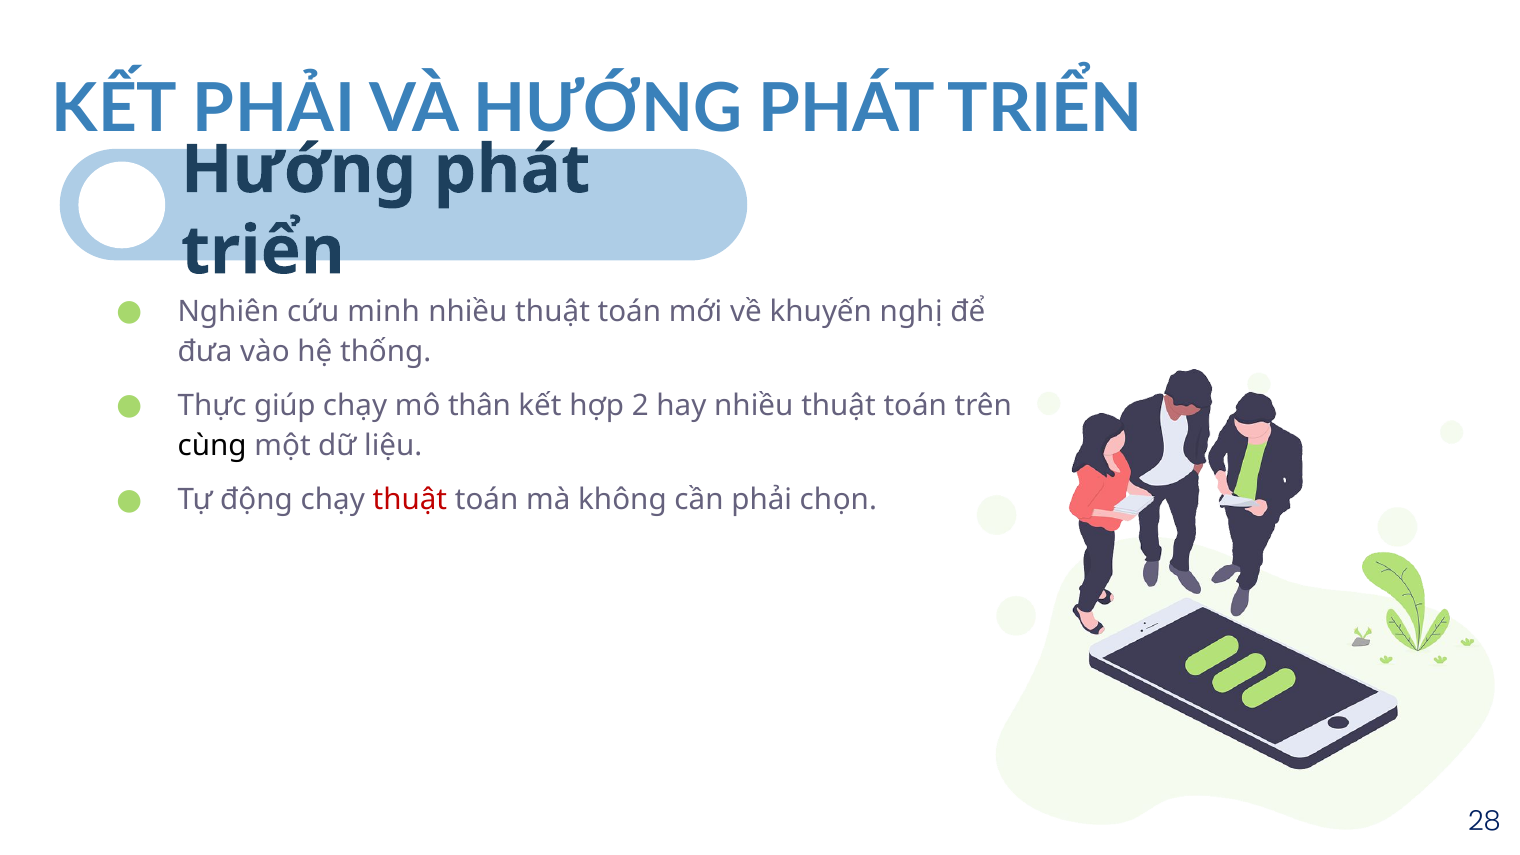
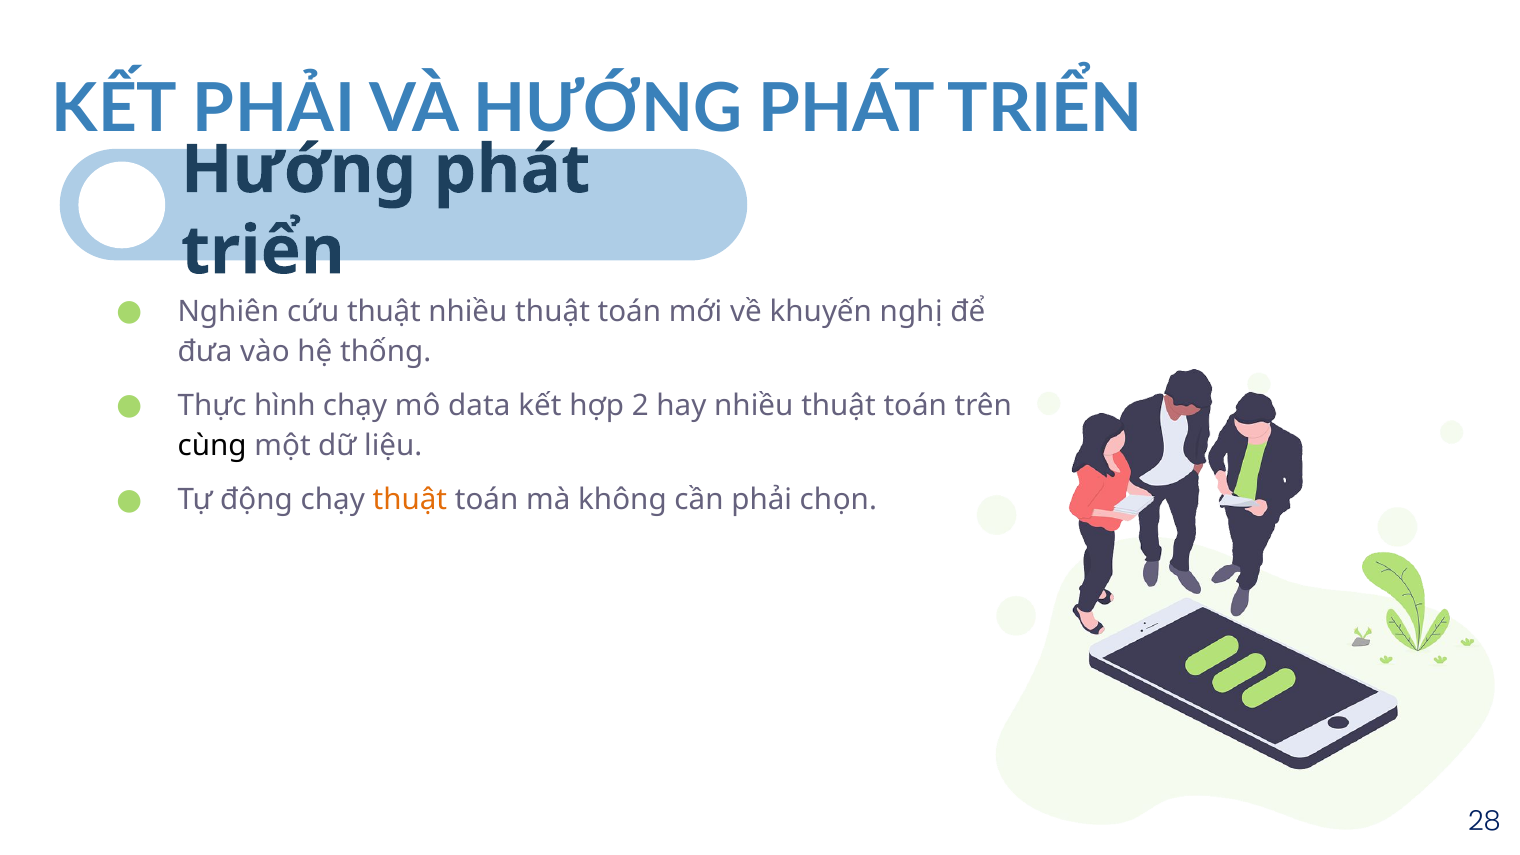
cứu minh: minh -> thuật
giúp: giúp -> hình
thân: thân -> data
thuật at (410, 500) colour: red -> orange
